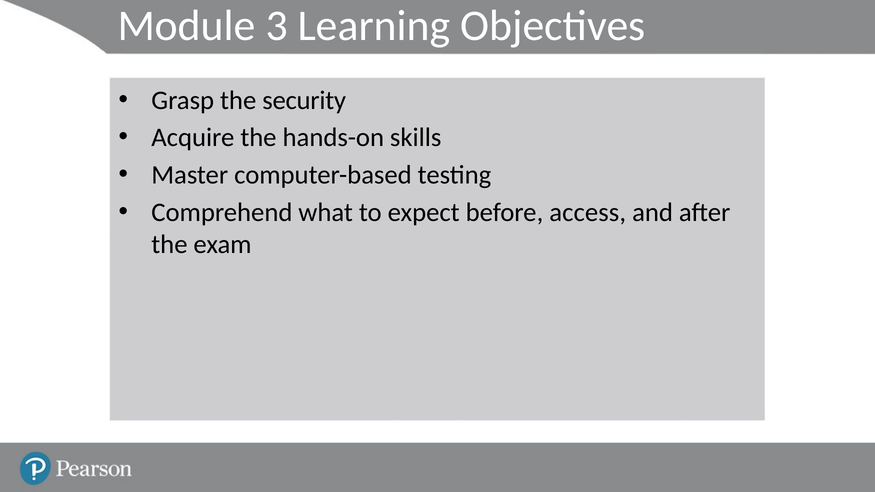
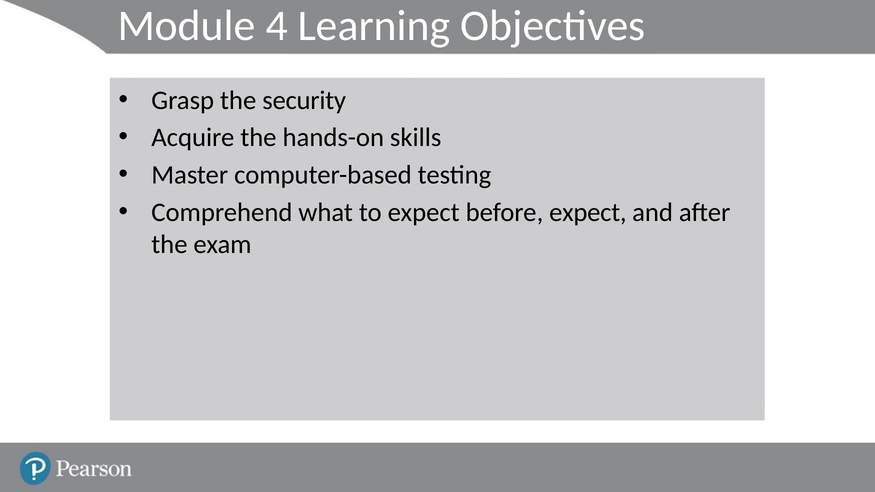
3: 3 -> 4
before access: access -> expect
